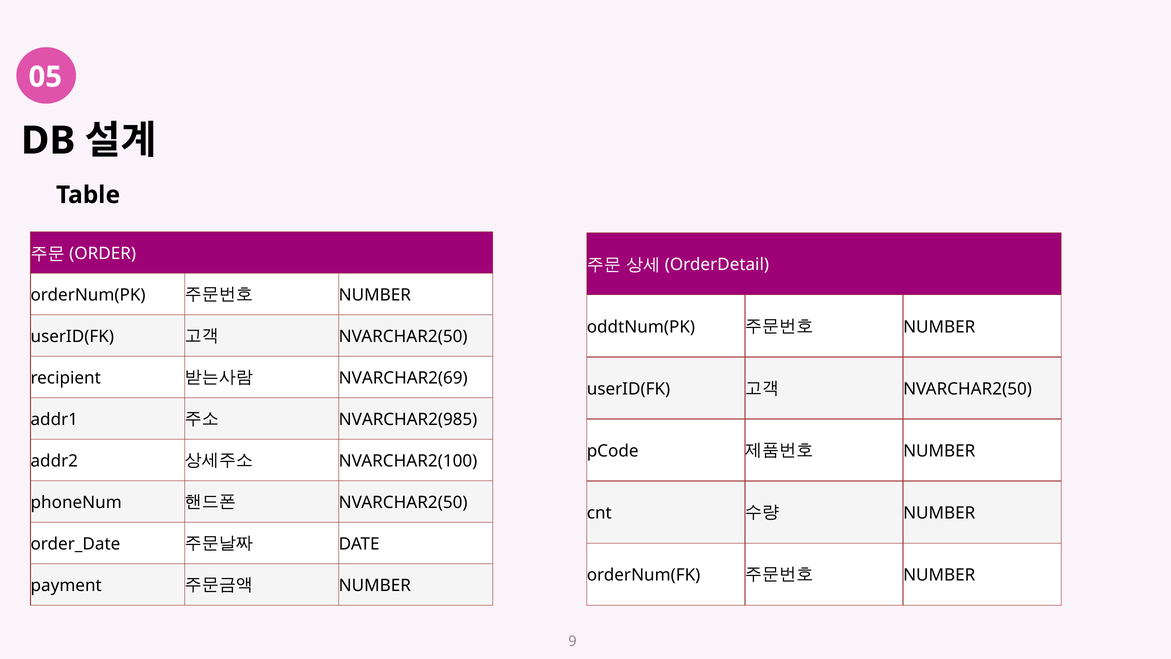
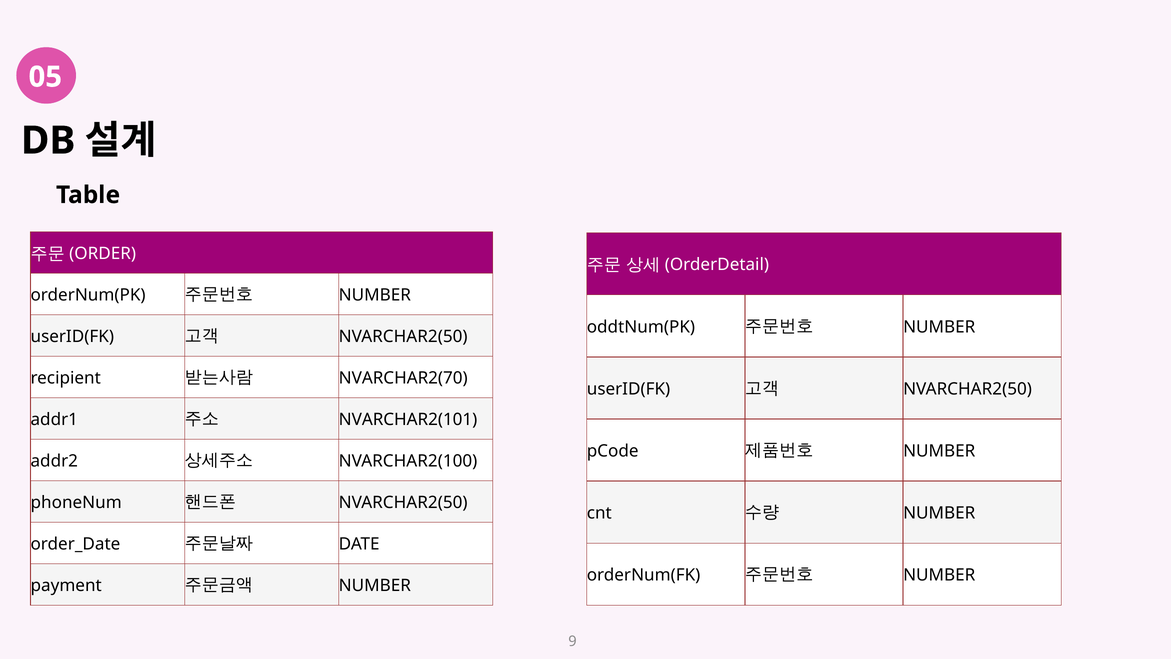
NVARCHAR2(69: NVARCHAR2(69 -> NVARCHAR2(70
NVARCHAR2(985: NVARCHAR2(985 -> NVARCHAR2(101
